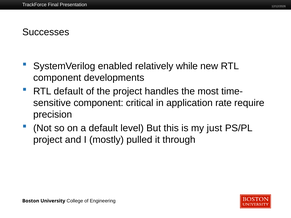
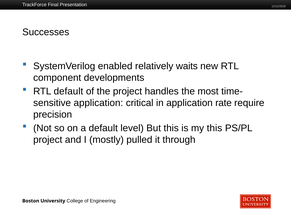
while: while -> waits
component at (98, 103): component -> application
my just: just -> this
